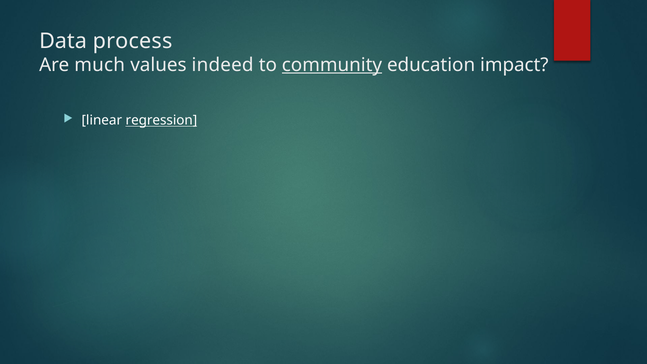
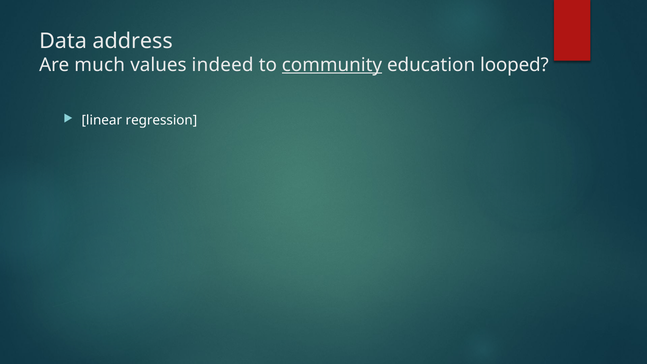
process: process -> address
impact: impact -> looped
regression underline: present -> none
